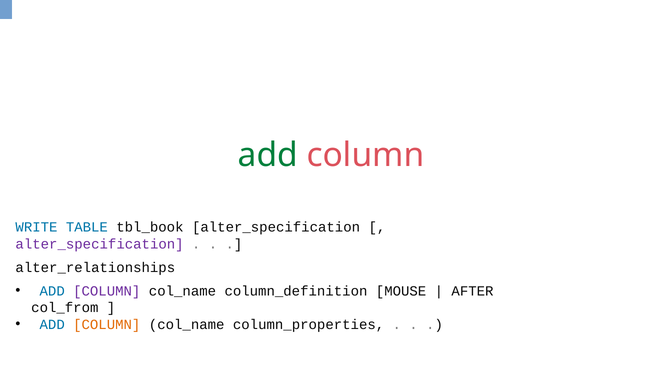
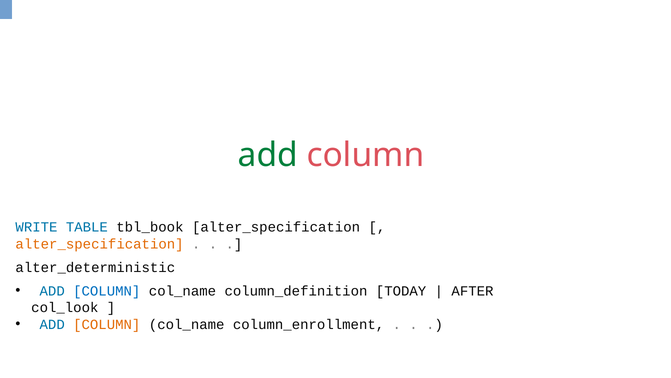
alter_specification at (100, 244) colour: purple -> orange
alter_relationships: alter_relationships -> alter_deterministic
COLUMN at (107, 291) colour: purple -> blue
MOUSE: MOUSE -> TODAY
col_from: col_from -> col_look
column_properties: column_properties -> column_enrollment
